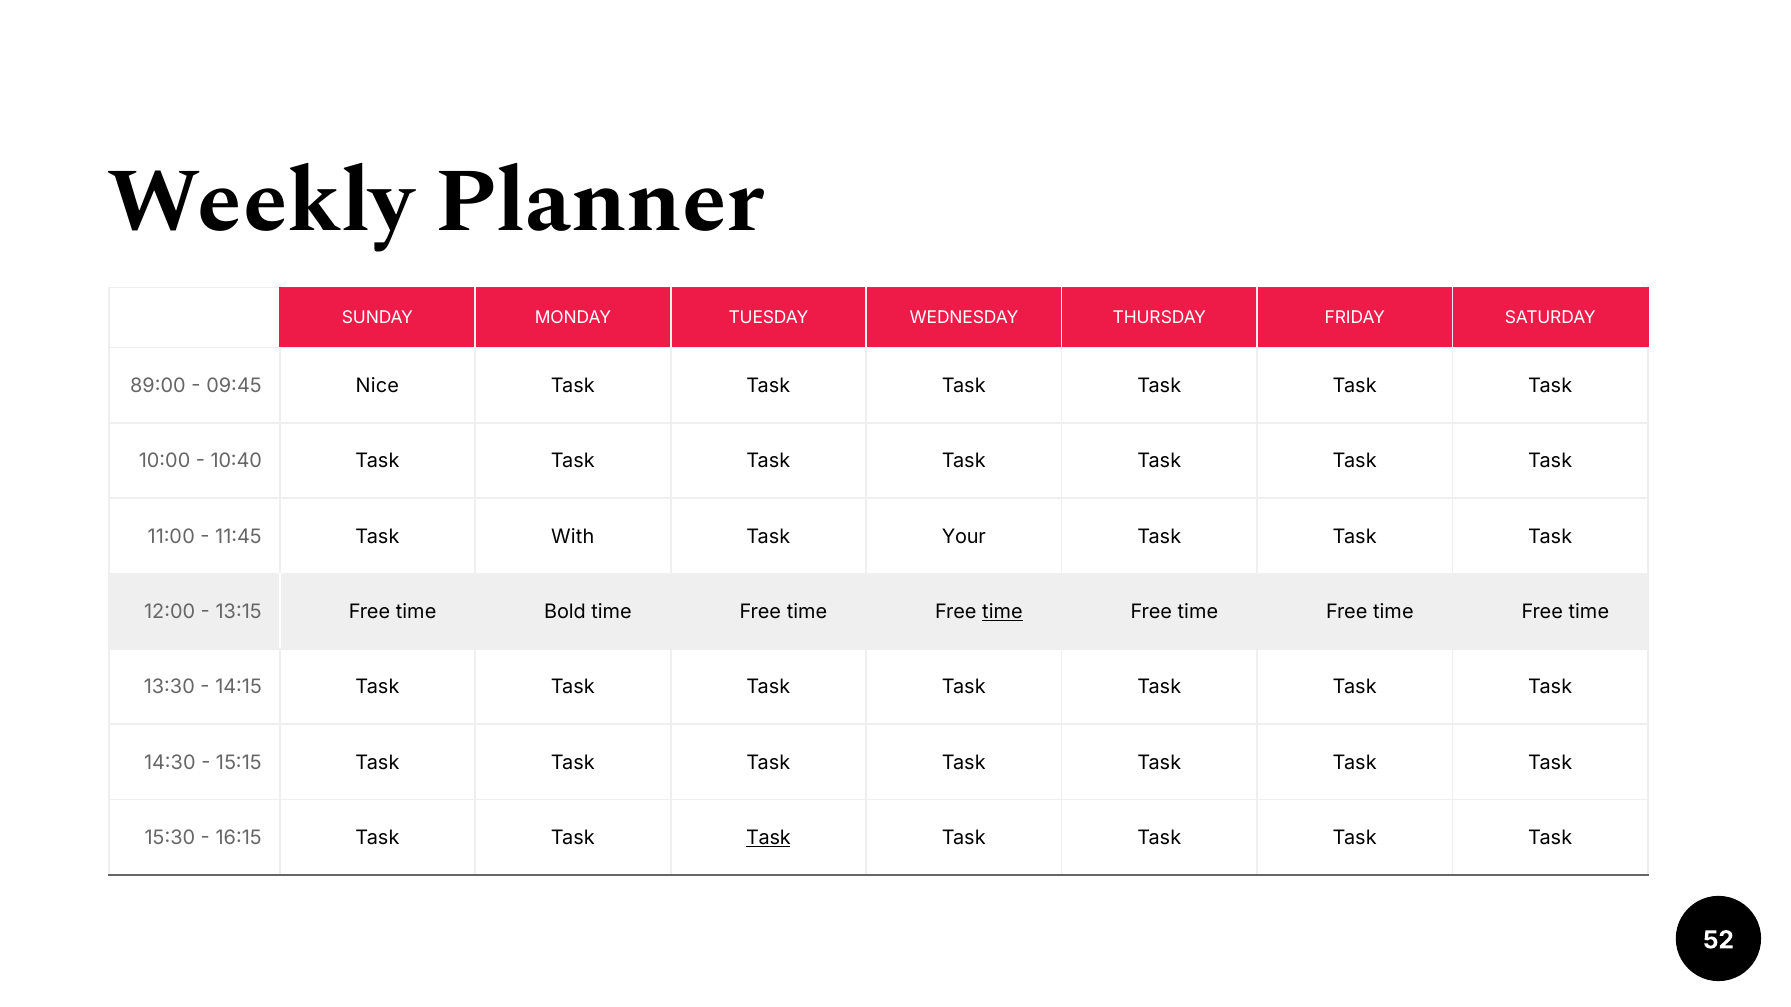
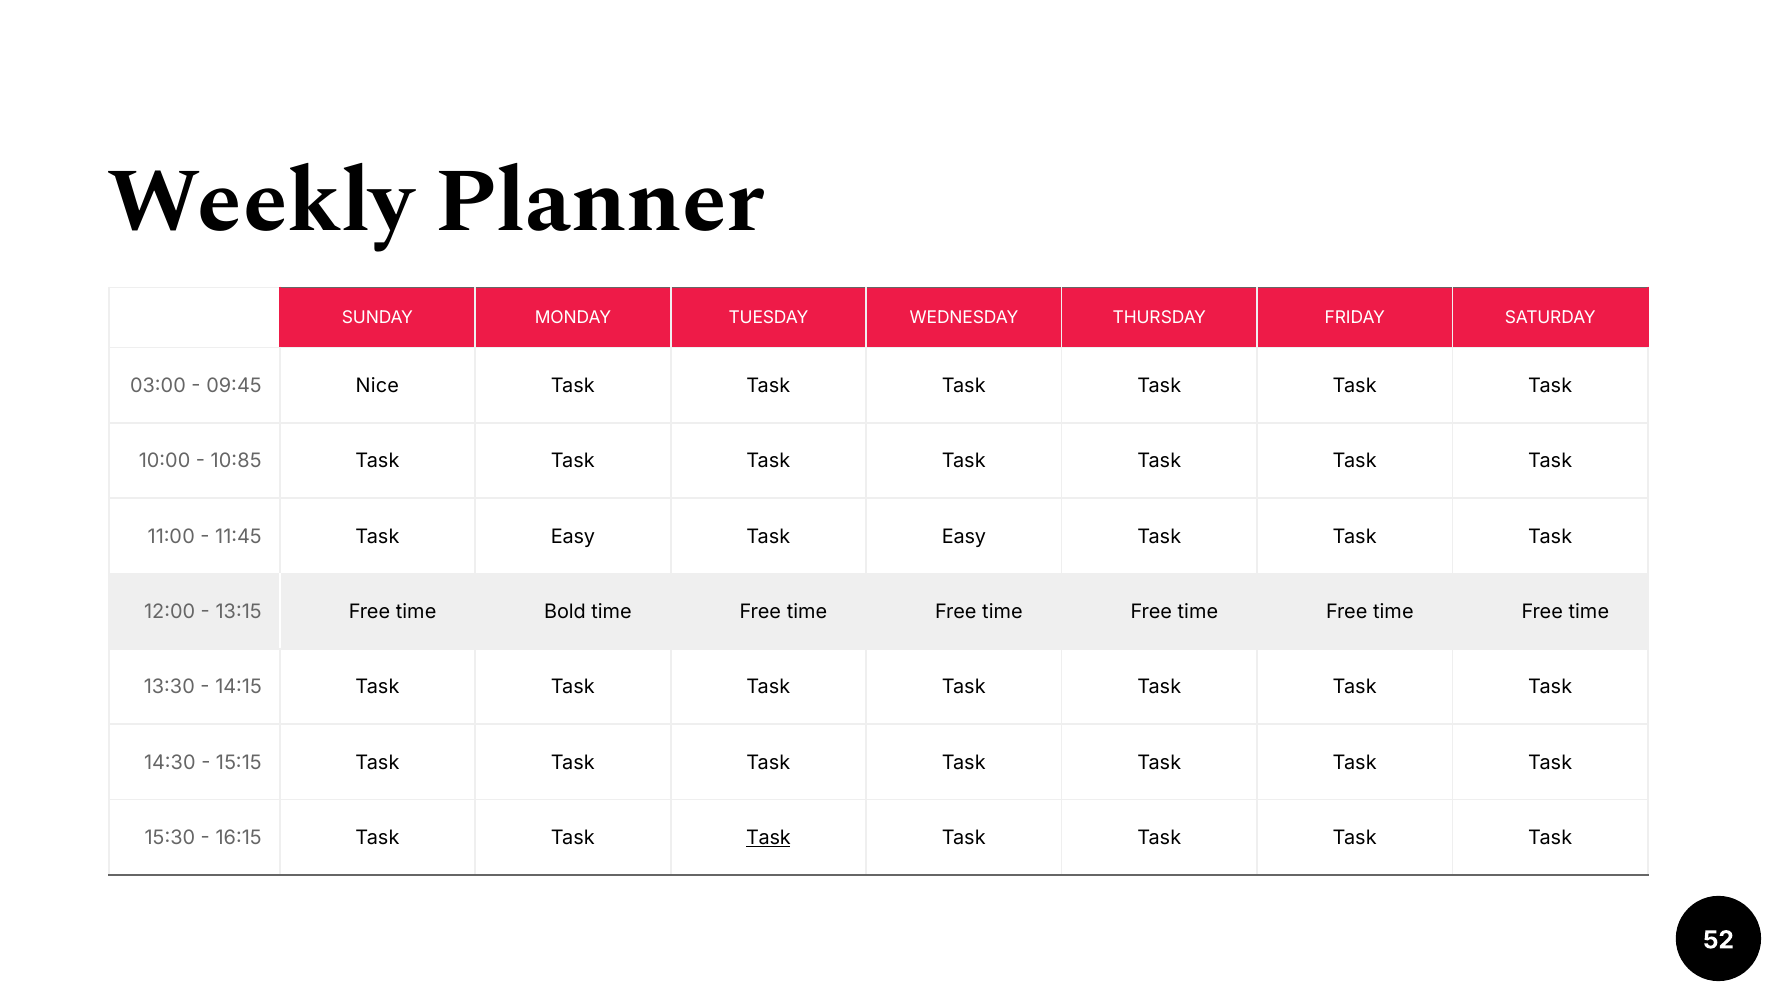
89:00: 89:00 -> 03:00
10:40: 10:40 -> 10:85
11:45 Task With: With -> Easy
Your at (964, 537): Your -> Easy
time at (1002, 612) underline: present -> none
